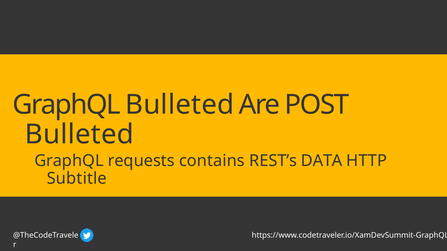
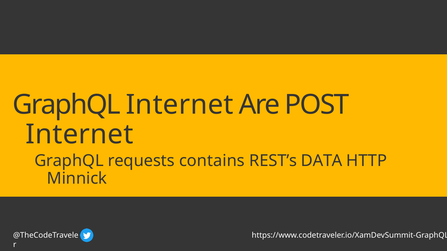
GraphQL Bulleted: Bulleted -> Internet
Bulleted at (79, 135): Bulleted -> Internet
Subtitle: Subtitle -> Minnick
